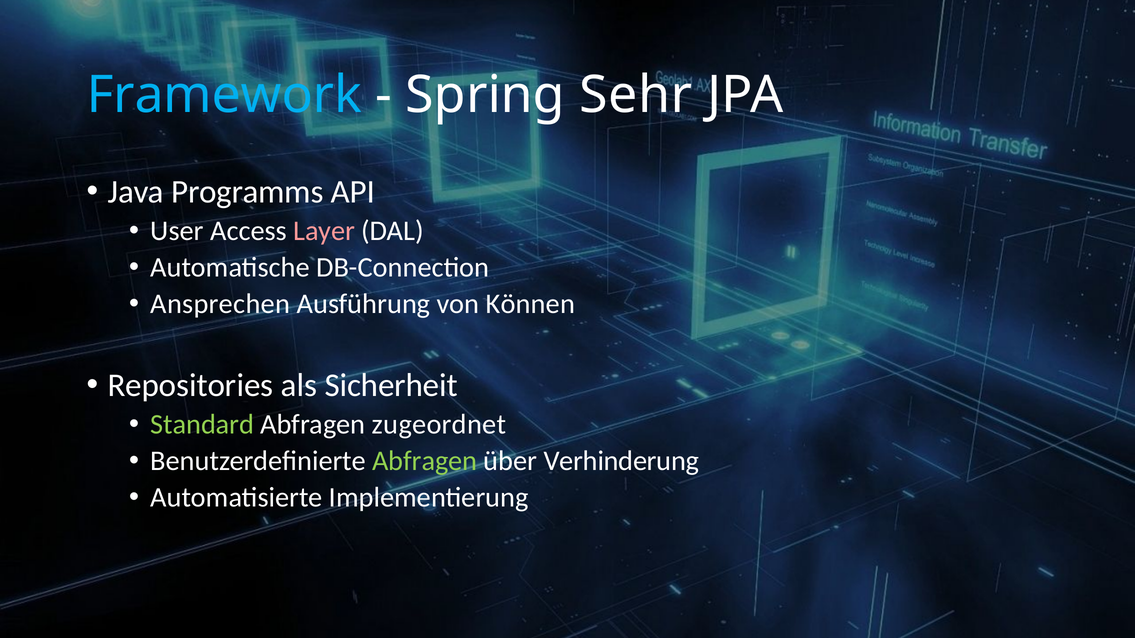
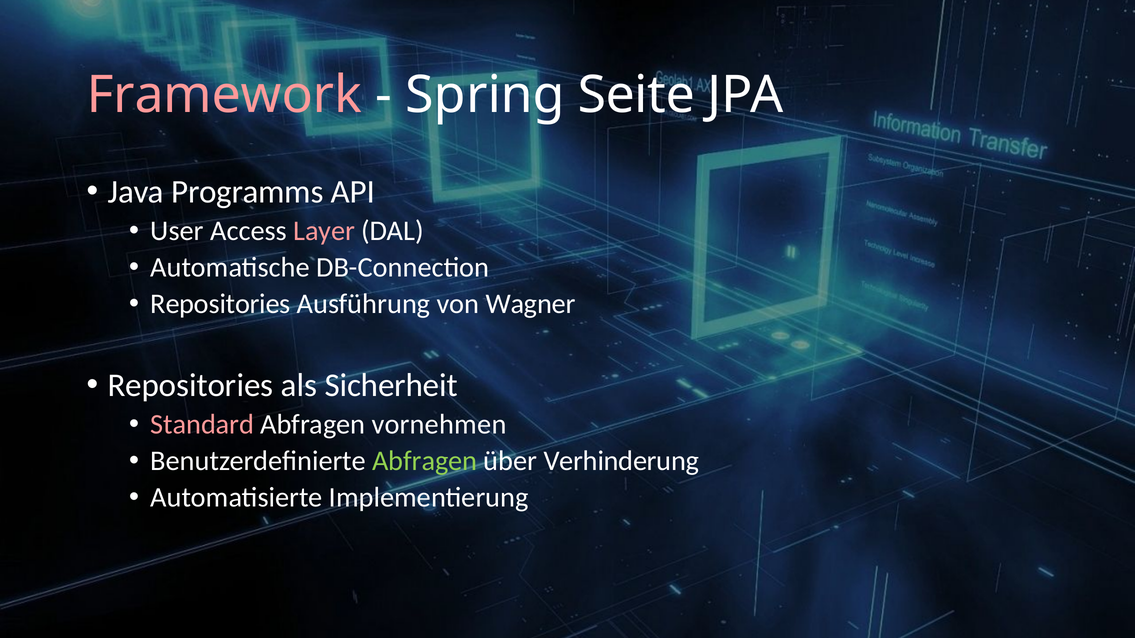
Framework colour: light blue -> pink
Sehr: Sehr -> Seite
Ansprechen at (220, 304): Ansprechen -> Repositories
Können: Können -> Wagner
Standard colour: light green -> pink
zugeordnet: zugeordnet -> vornehmen
